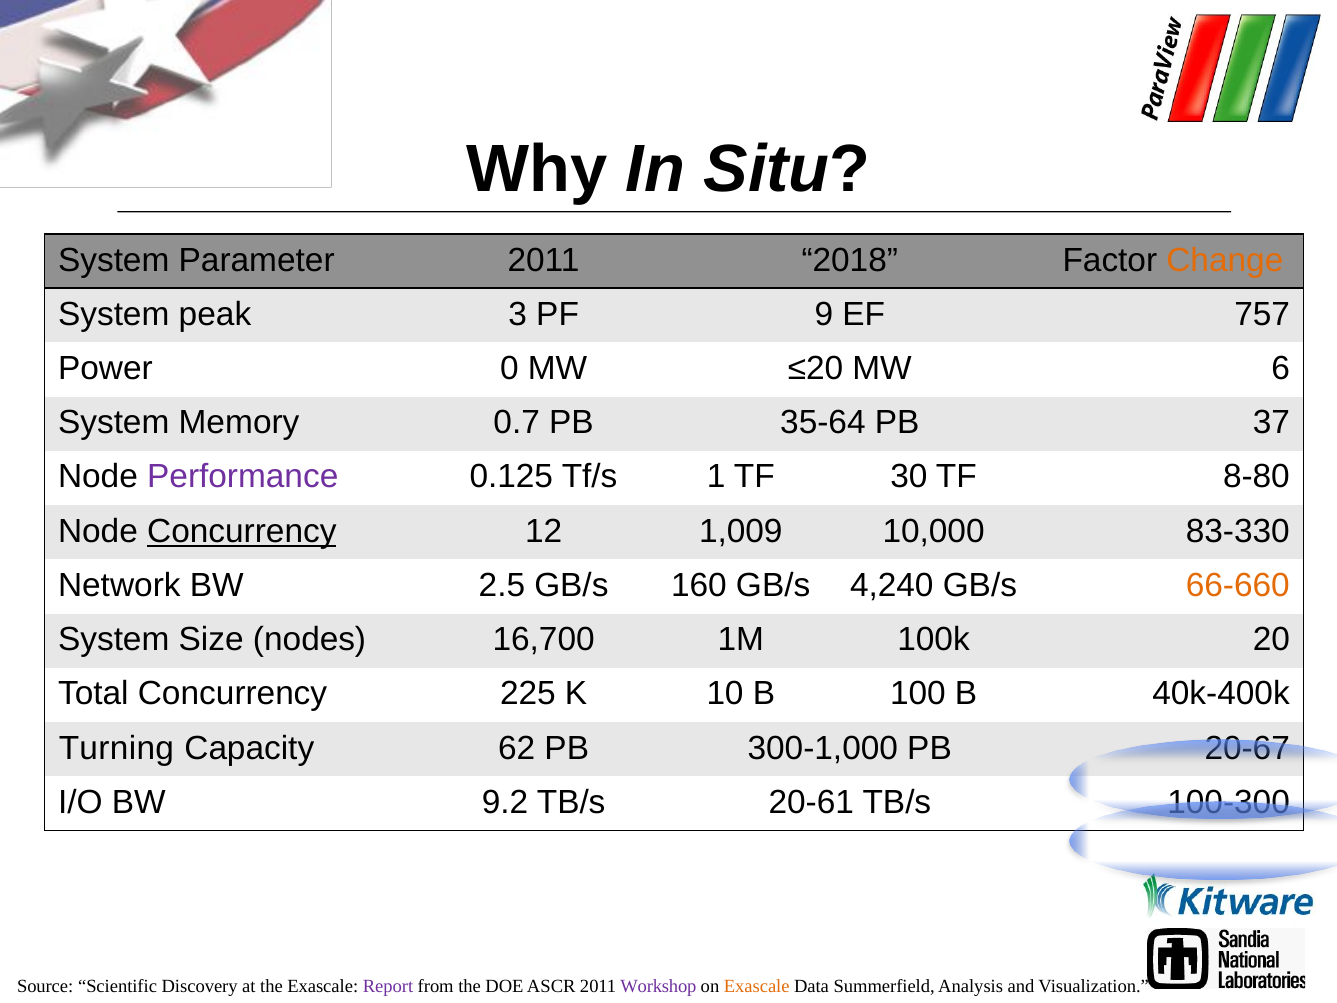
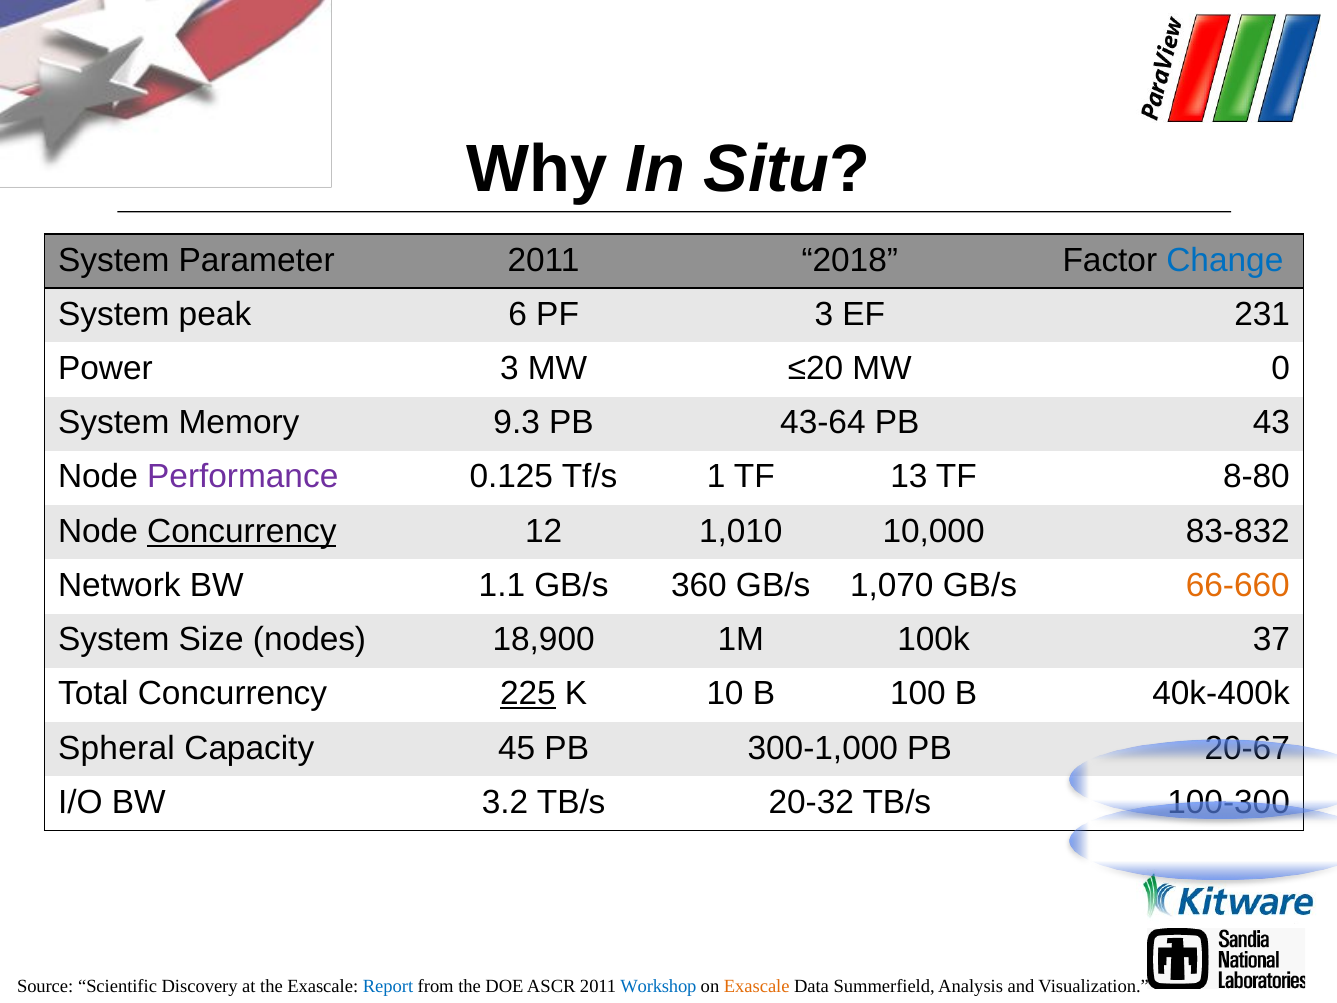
Change colour: orange -> blue
3: 3 -> 6
PF 9: 9 -> 3
757: 757 -> 231
Power 0: 0 -> 3
6: 6 -> 0
0.7: 0.7 -> 9.3
35-64: 35-64 -> 43-64
37: 37 -> 43
30: 30 -> 13
1,009: 1,009 -> 1,010
83-330: 83-330 -> 83-832
2.5: 2.5 -> 1.1
160: 160 -> 360
4,240: 4,240 -> 1,070
16,700: 16,700 -> 18,900
20: 20 -> 37
225 underline: none -> present
Turning: Turning -> Spheral
62: 62 -> 45
9.2: 9.2 -> 3.2
20-61: 20-61 -> 20-32
Report colour: purple -> blue
Workshop colour: purple -> blue
